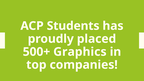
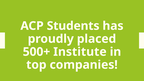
Graphics: Graphics -> Institute
